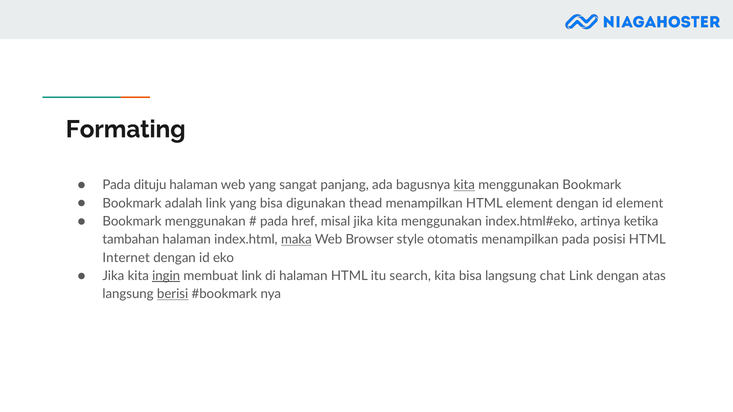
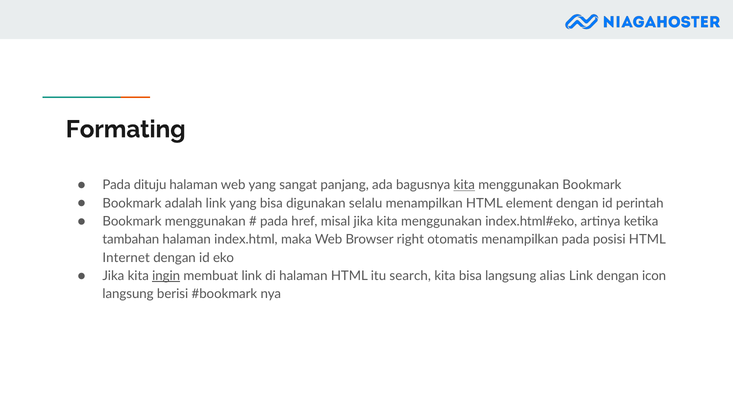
thead: thead -> selalu
id element: element -> perintah
maka underline: present -> none
style: style -> right
chat: chat -> alias
atas: atas -> icon
berisi underline: present -> none
